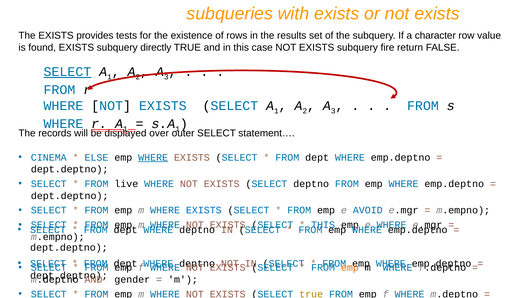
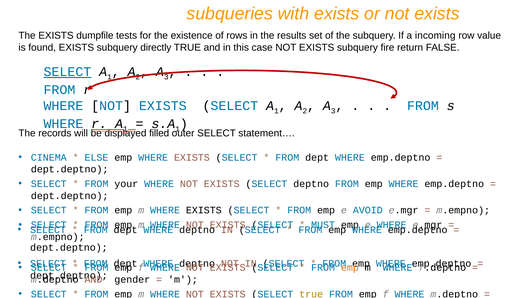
provides: provides -> dumpfile
character: character -> incoming
over: over -> filled
WHERE at (153, 157) underline: present -> none
live: live -> your
EXISTS at (204, 210) colour: blue -> black
THIS at (323, 225): THIS -> MUST
